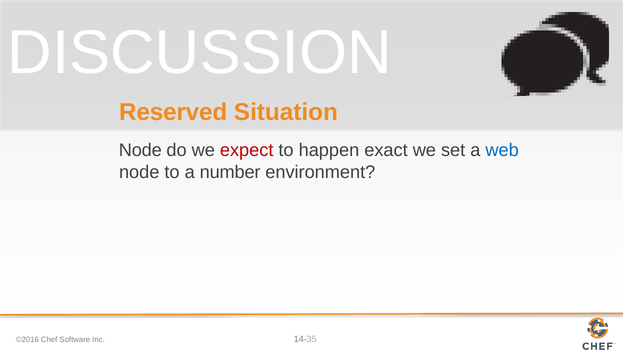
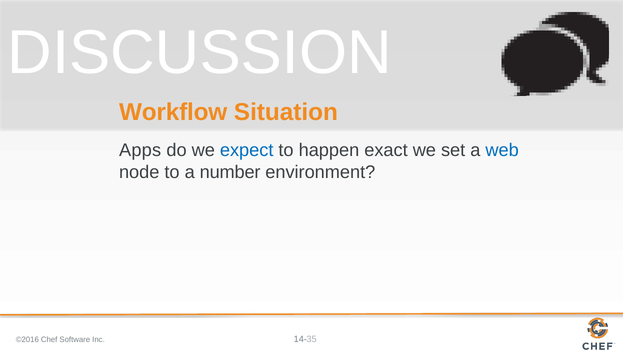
Reserved: Reserved -> Workflow
Node at (140, 150): Node -> Apps
expect colour: red -> blue
